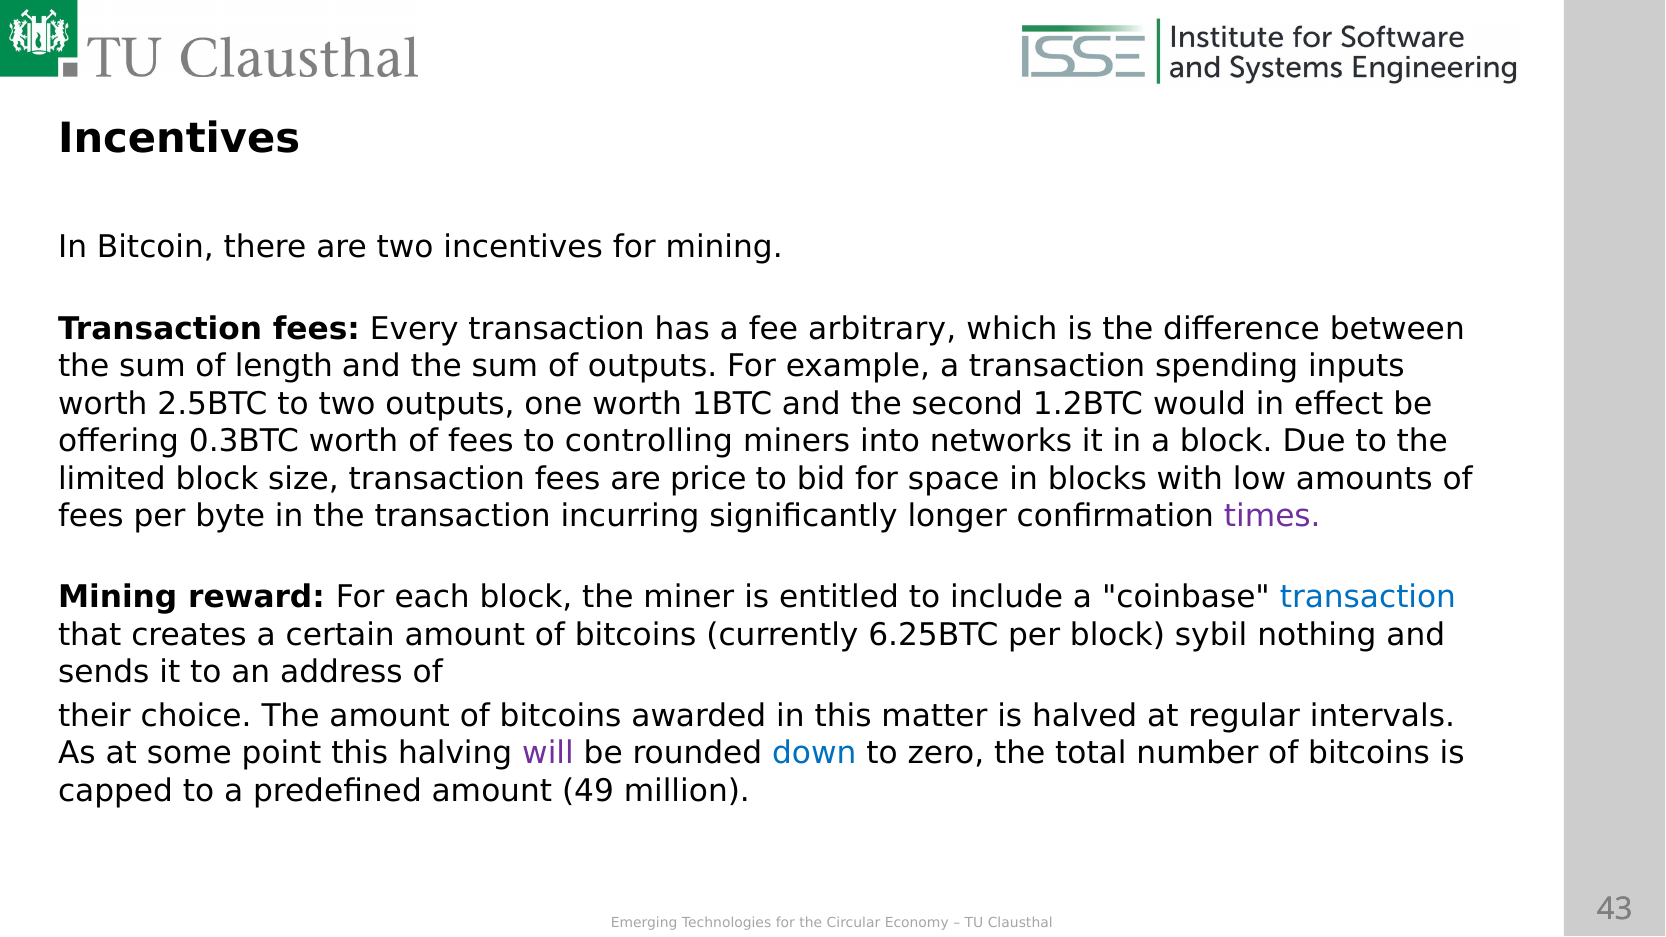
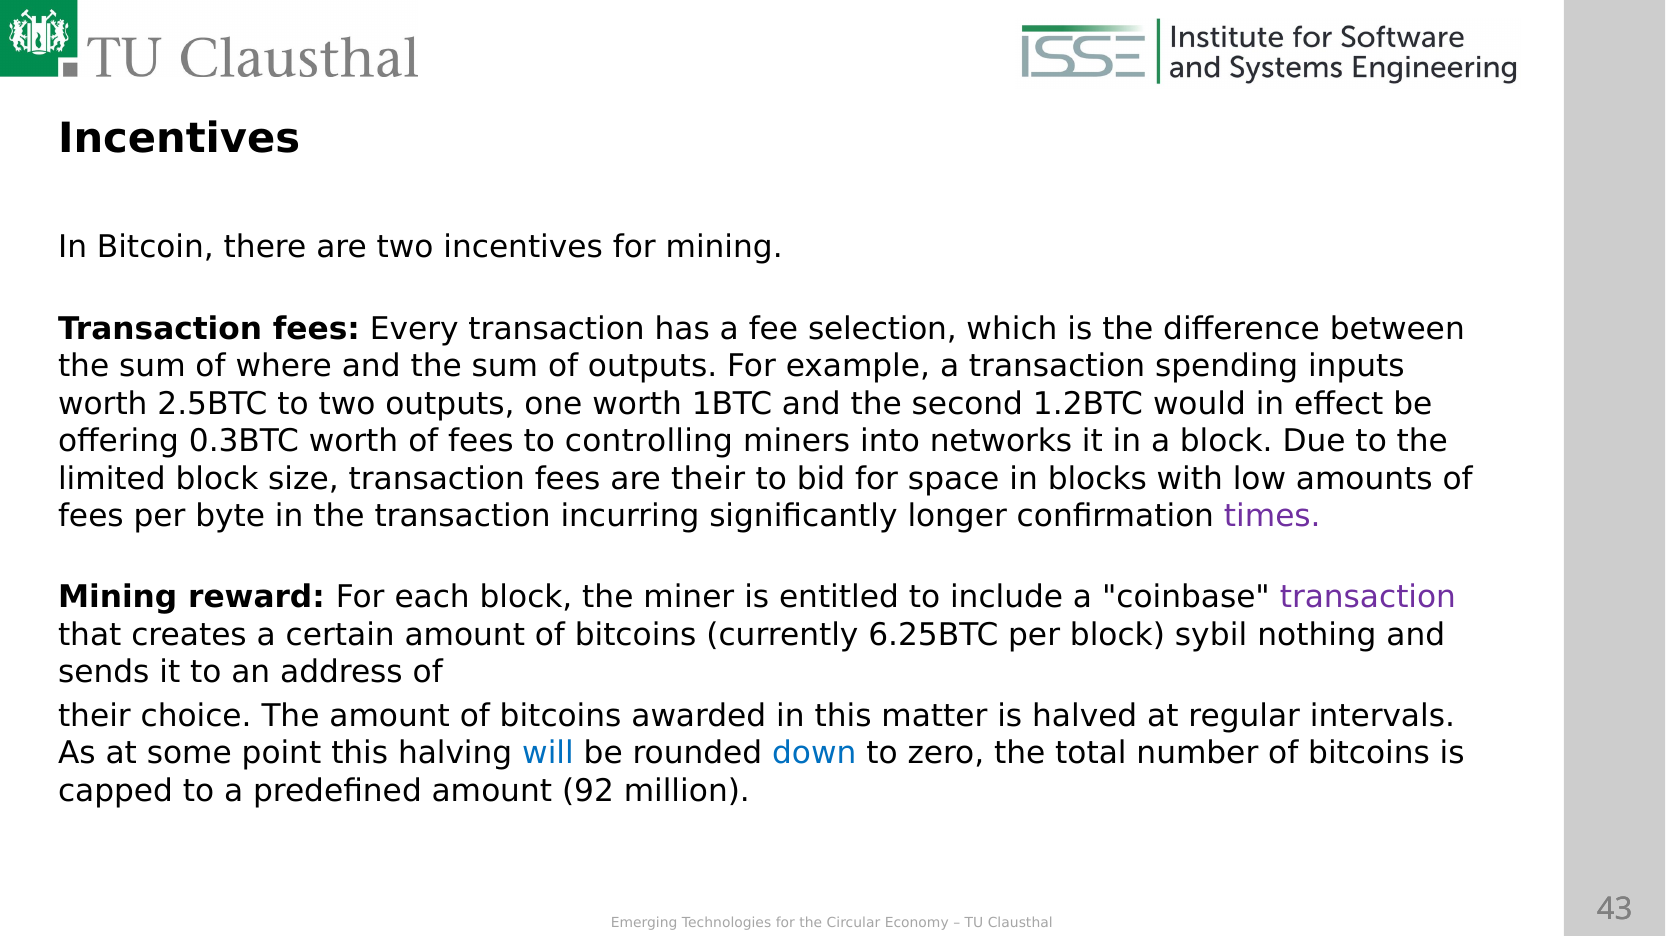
arbitrary: arbitrary -> selection
length: length -> where
are price: price -> their
transaction at (1368, 598) colour: blue -> purple
will colour: purple -> blue
49: 49 -> 92
